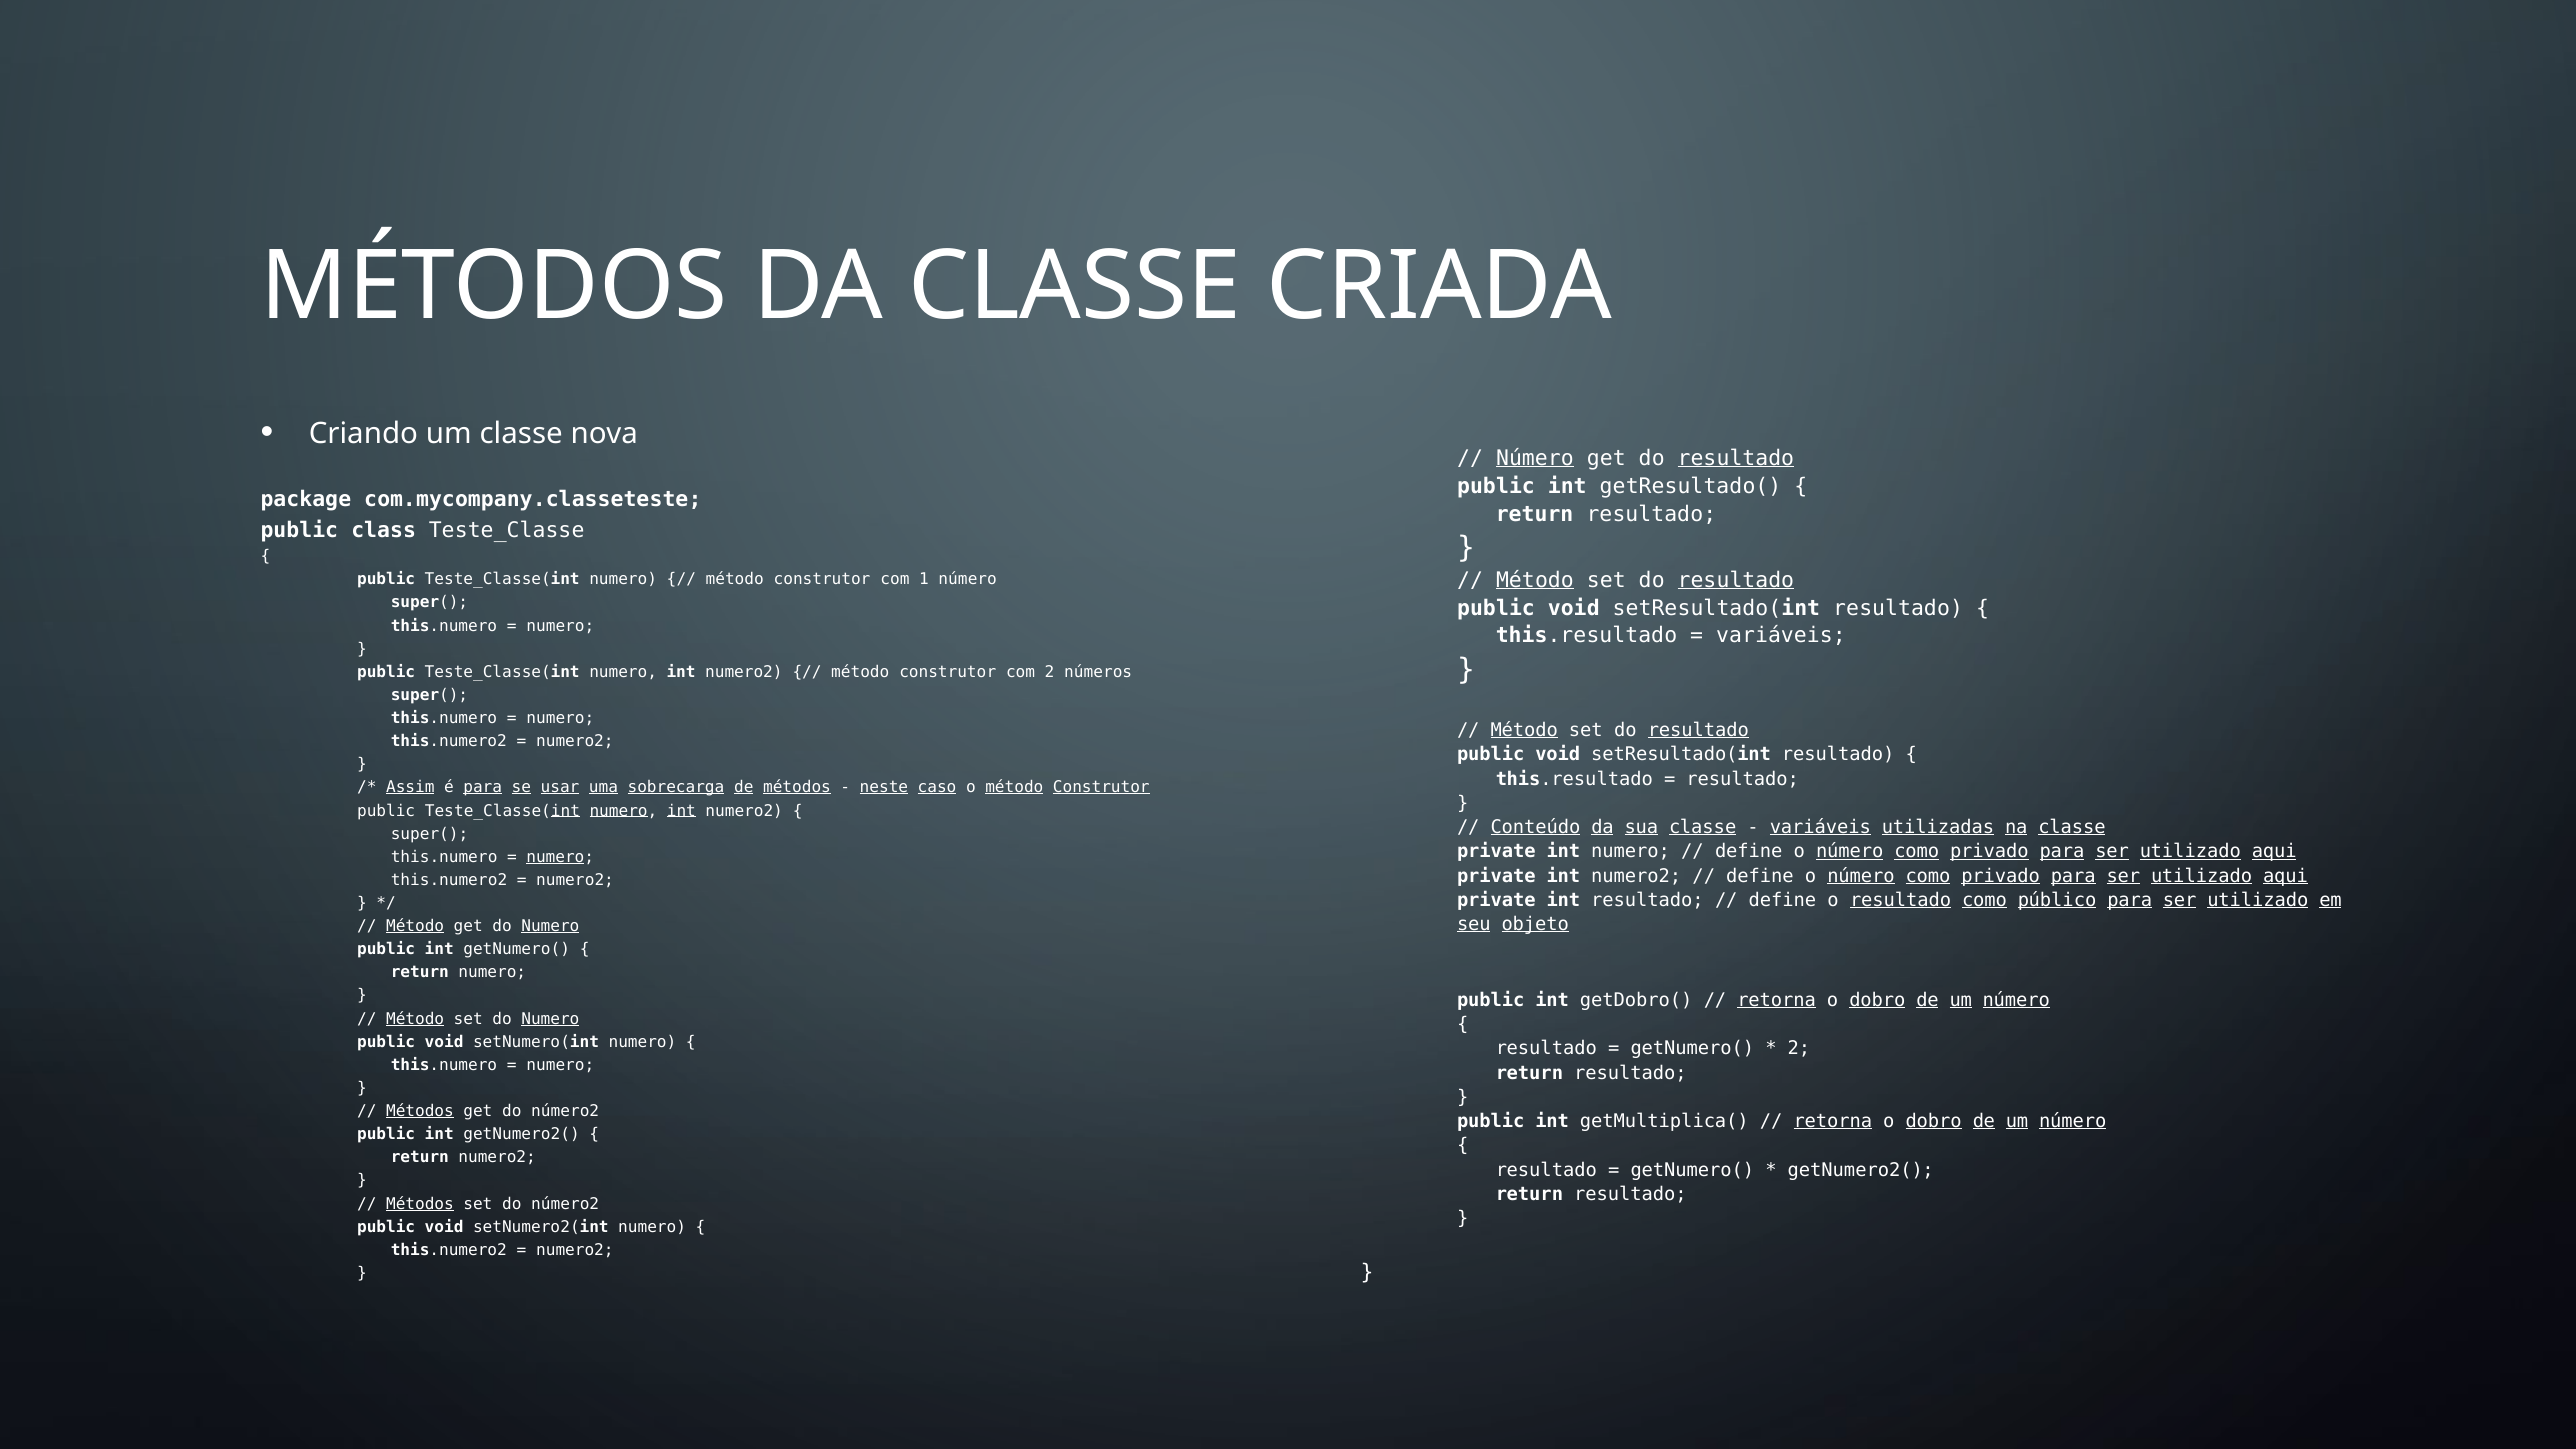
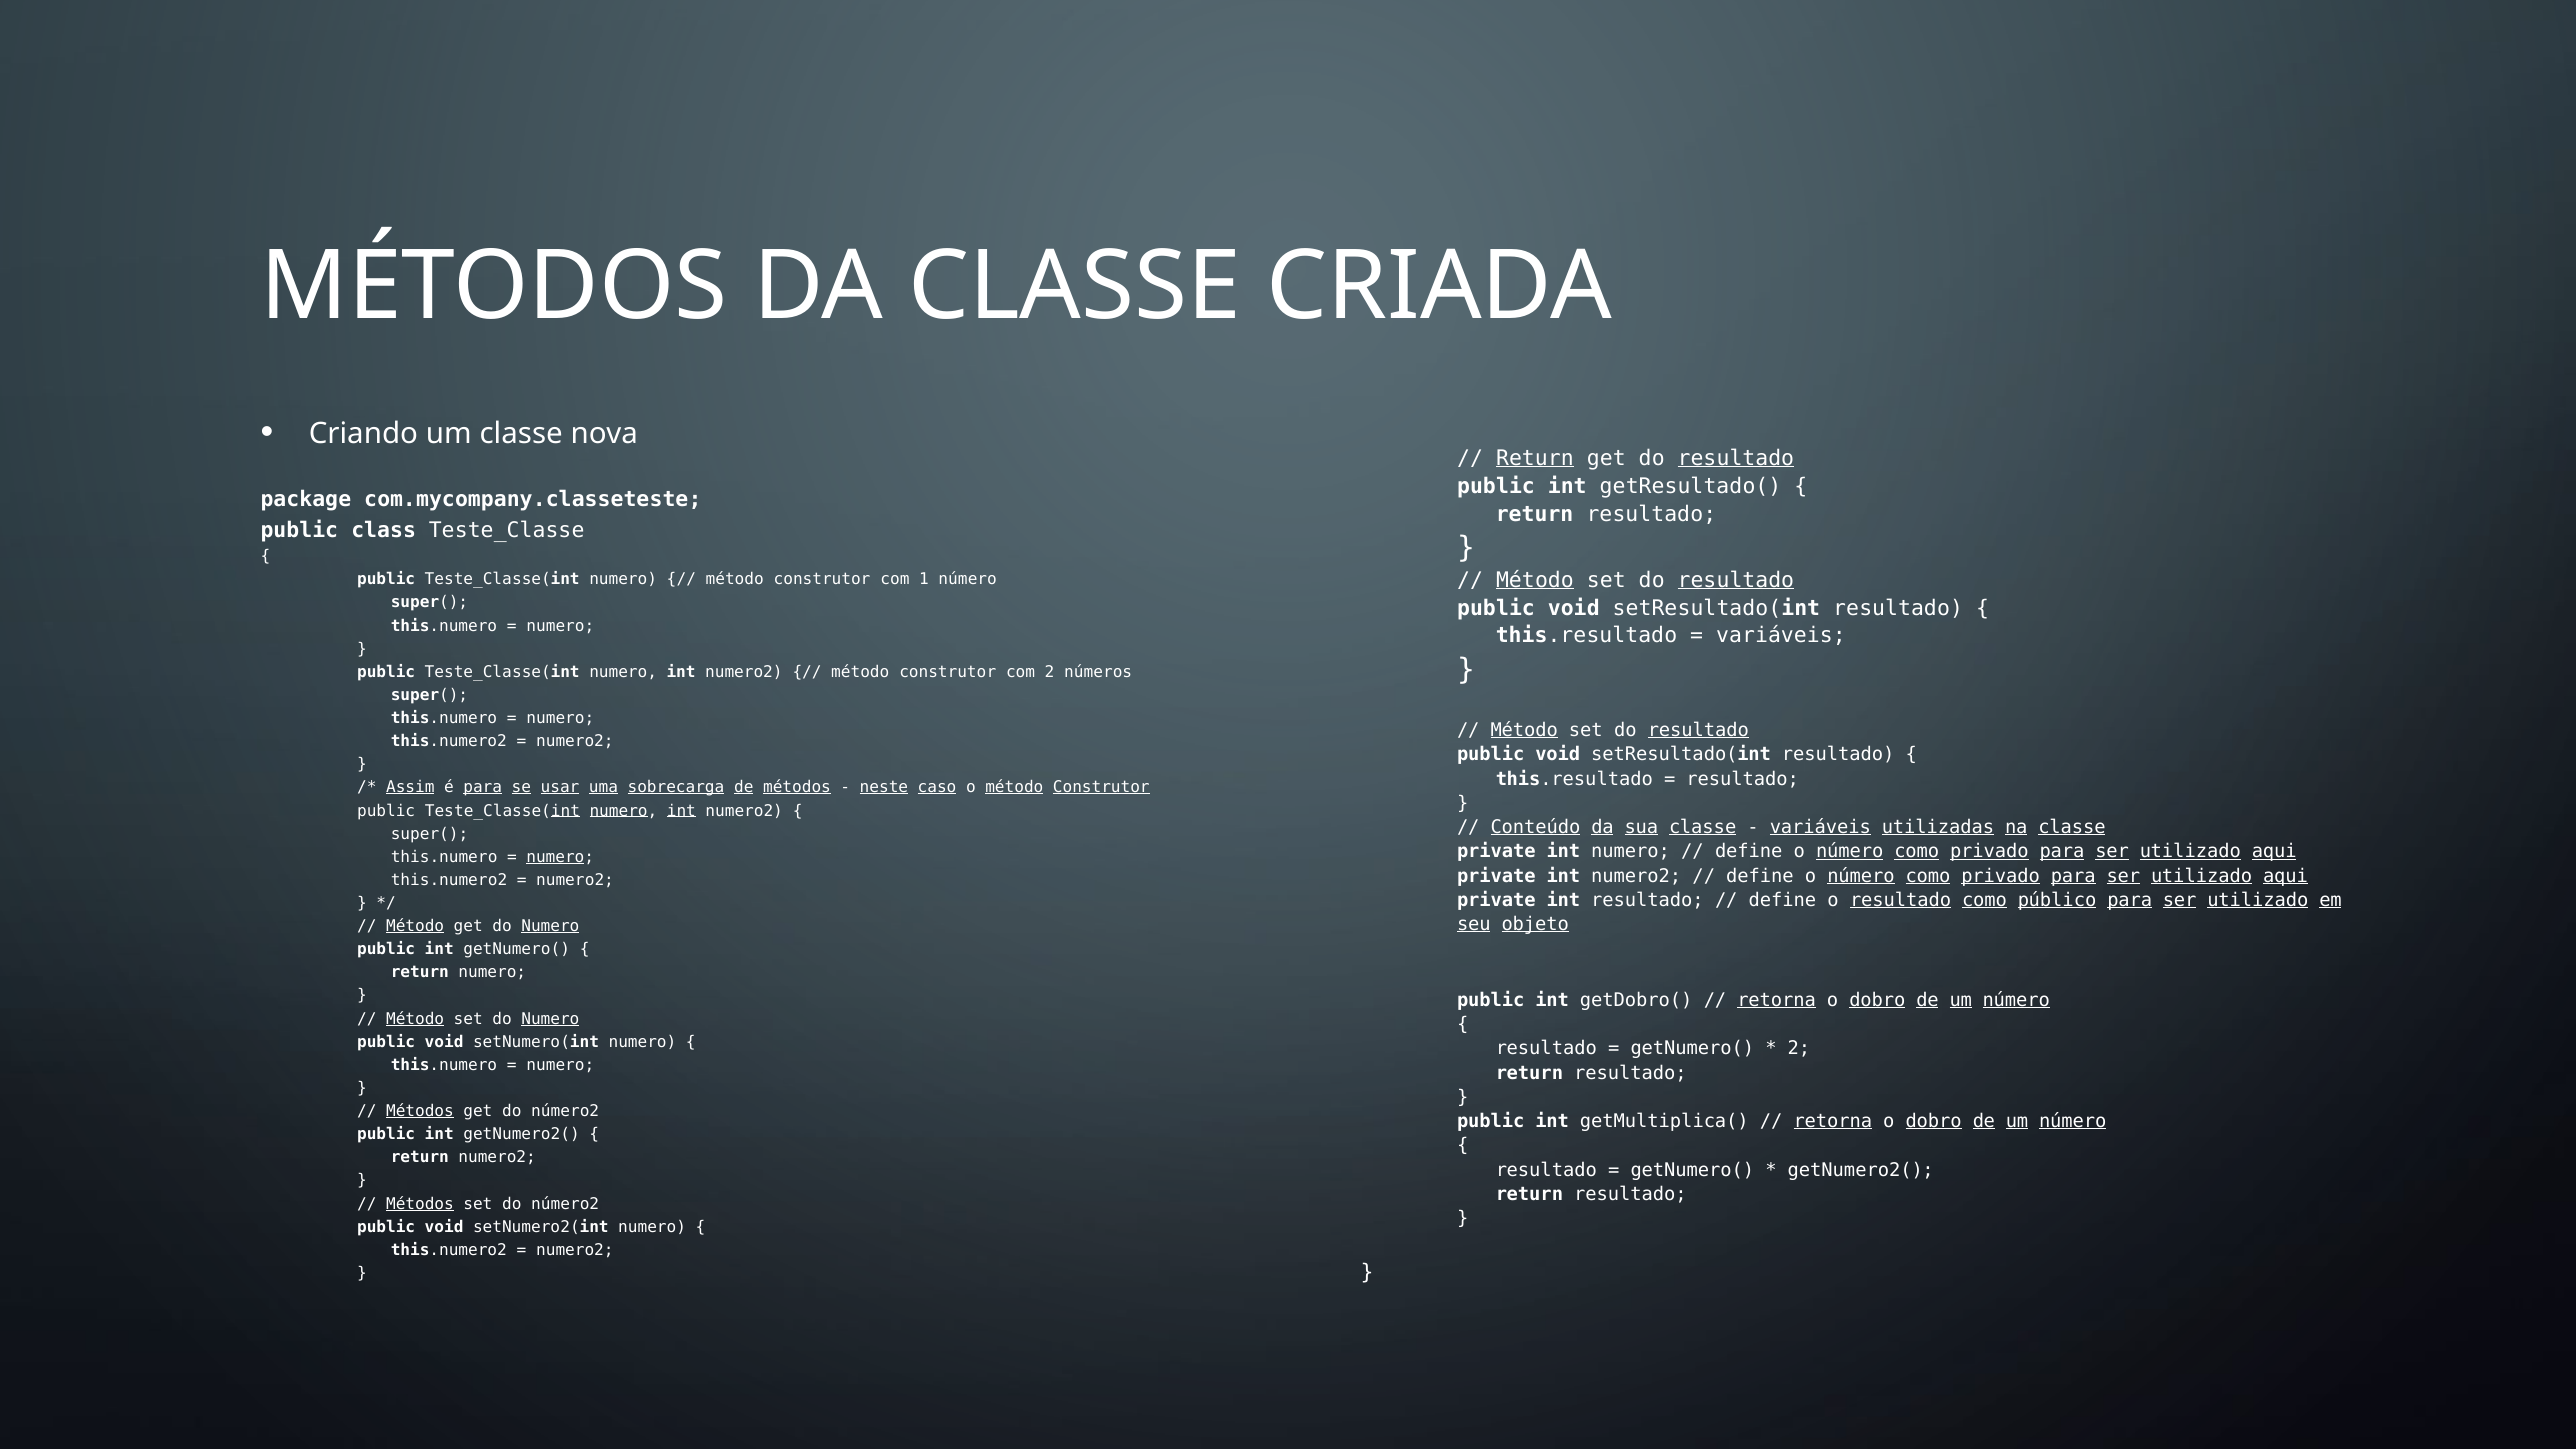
Número at (1535, 459): Número -> Return
